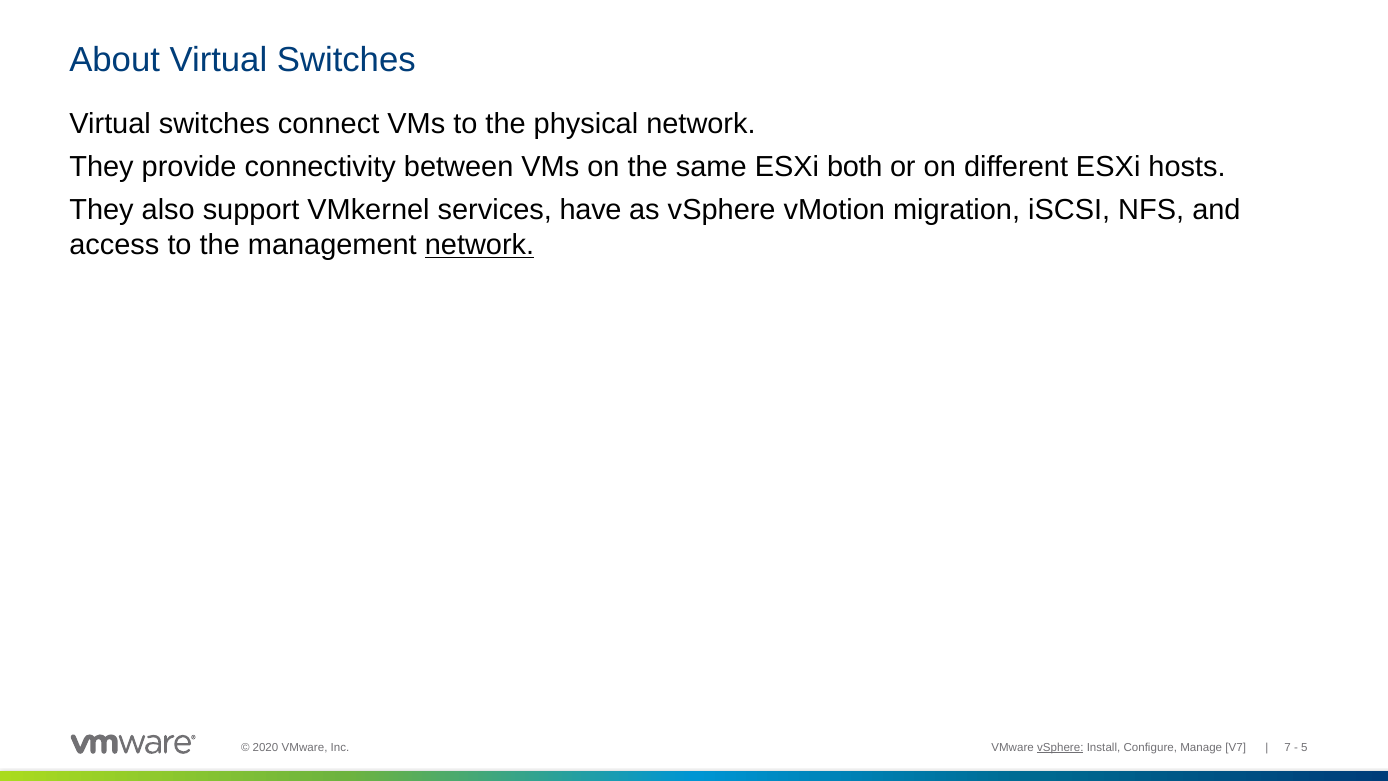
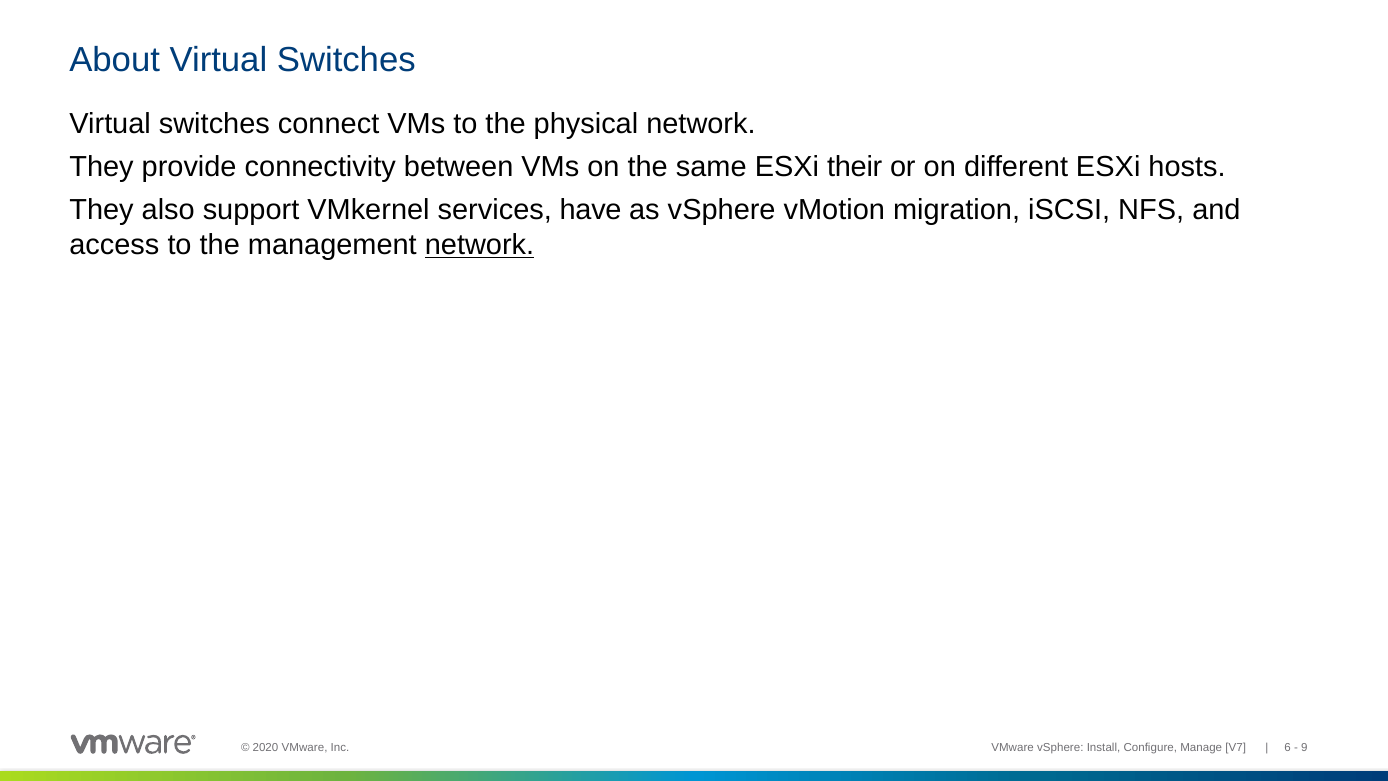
both: both -> their
vSphere at (1060, 747) underline: present -> none
7: 7 -> 6
5: 5 -> 9
